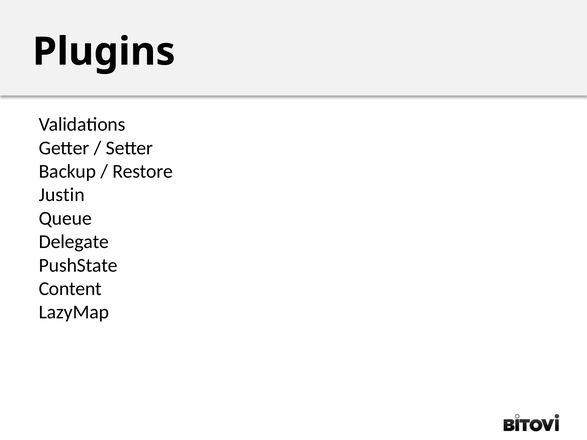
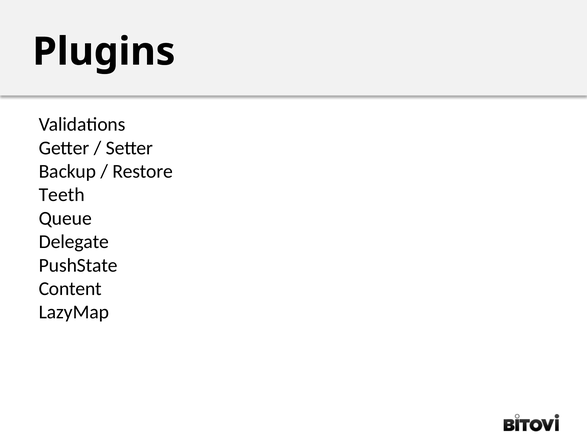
Justin: Justin -> Teeth
